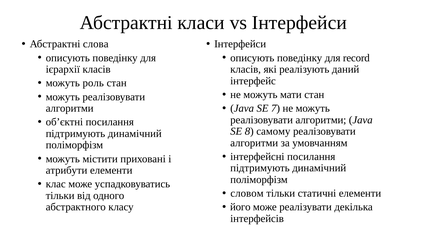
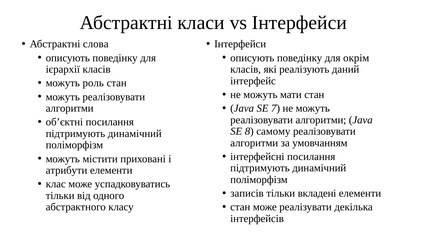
record: record -> окрім
словом: словом -> записів
статичні: статичні -> вкладені
його at (240, 207): його -> стан
